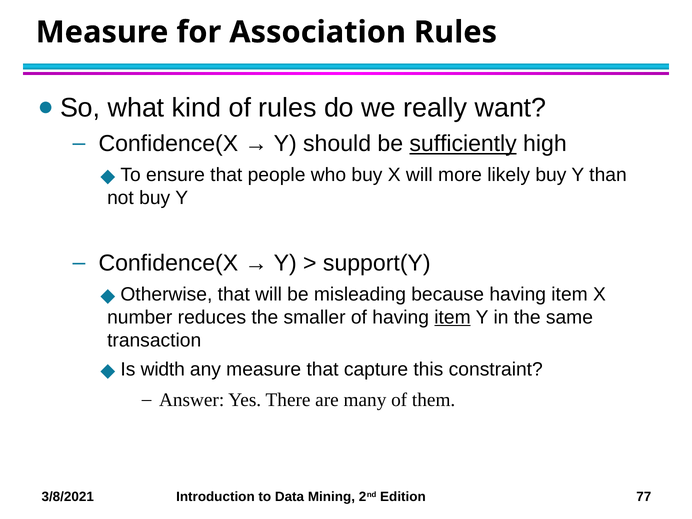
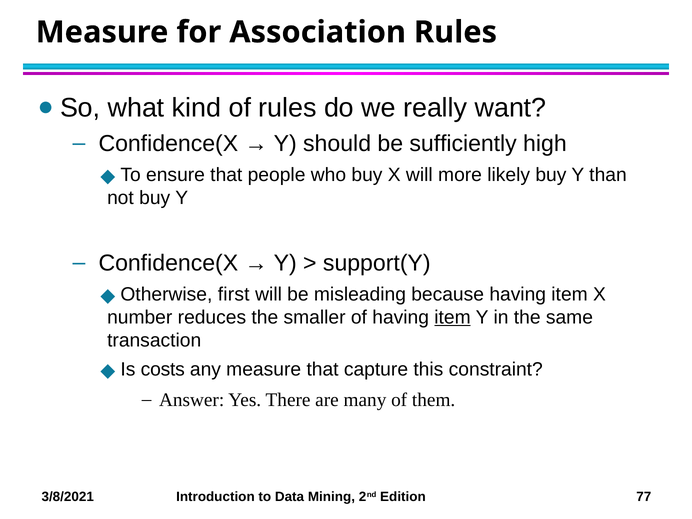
sufficiently underline: present -> none
Otherwise that: that -> first
width: width -> costs
